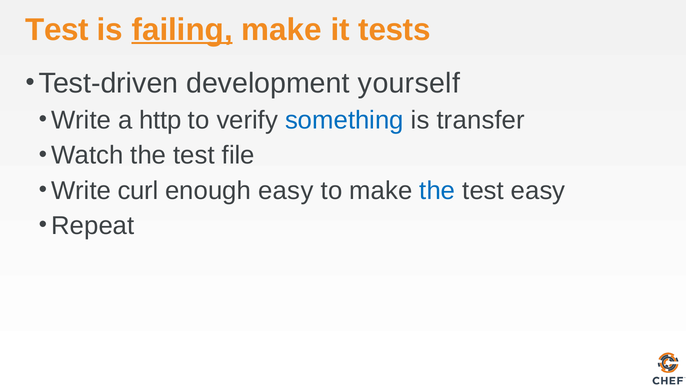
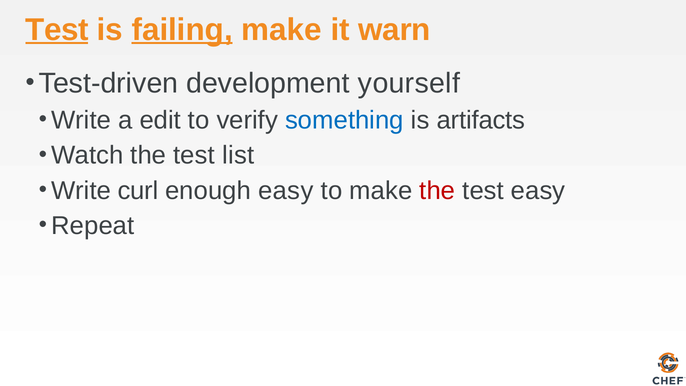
Test at (57, 30) underline: none -> present
tests: tests -> warn
http: http -> edit
transfer: transfer -> artifacts
file: file -> list
the at (437, 190) colour: blue -> red
